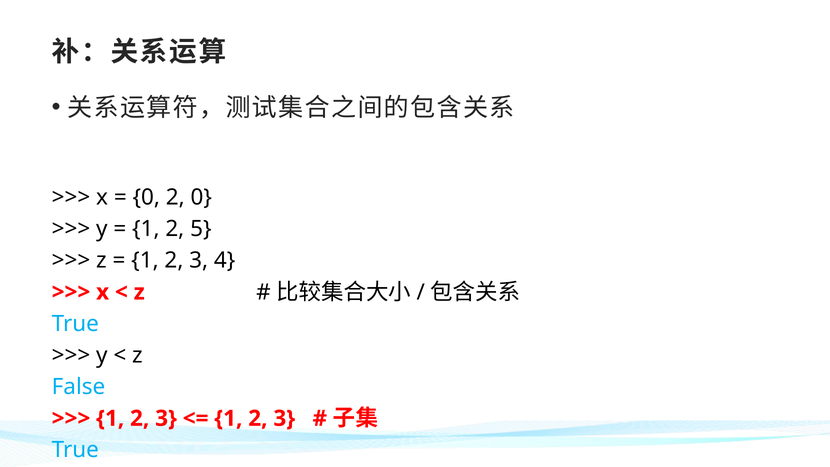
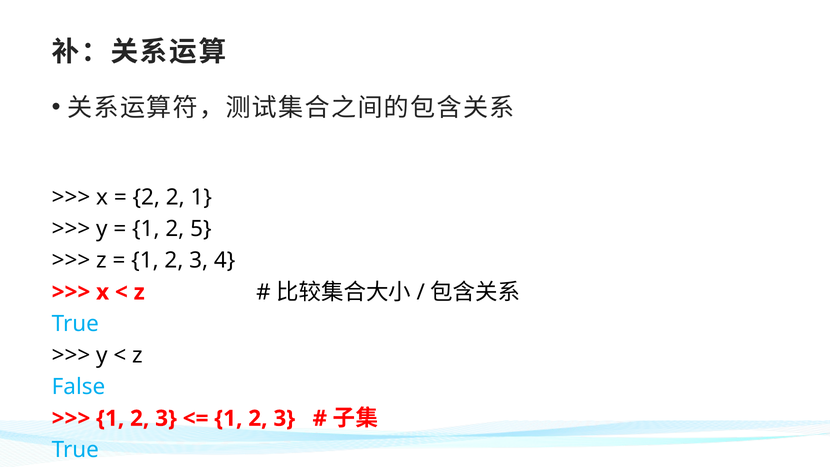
0 at (146, 197): 0 -> 2
2 0: 0 -> 1
